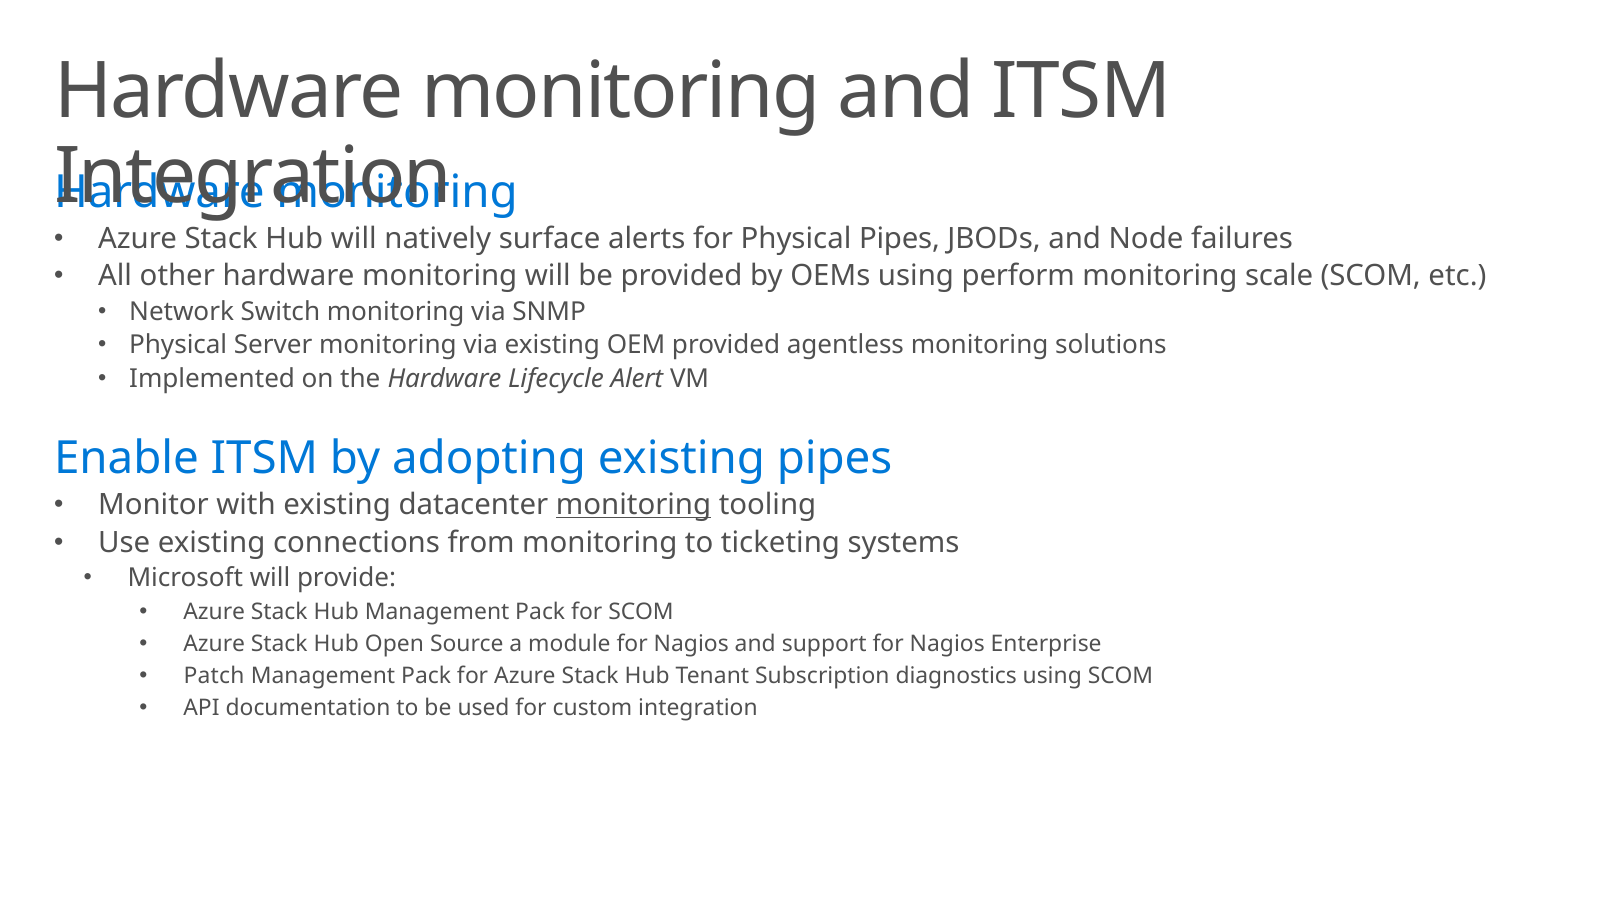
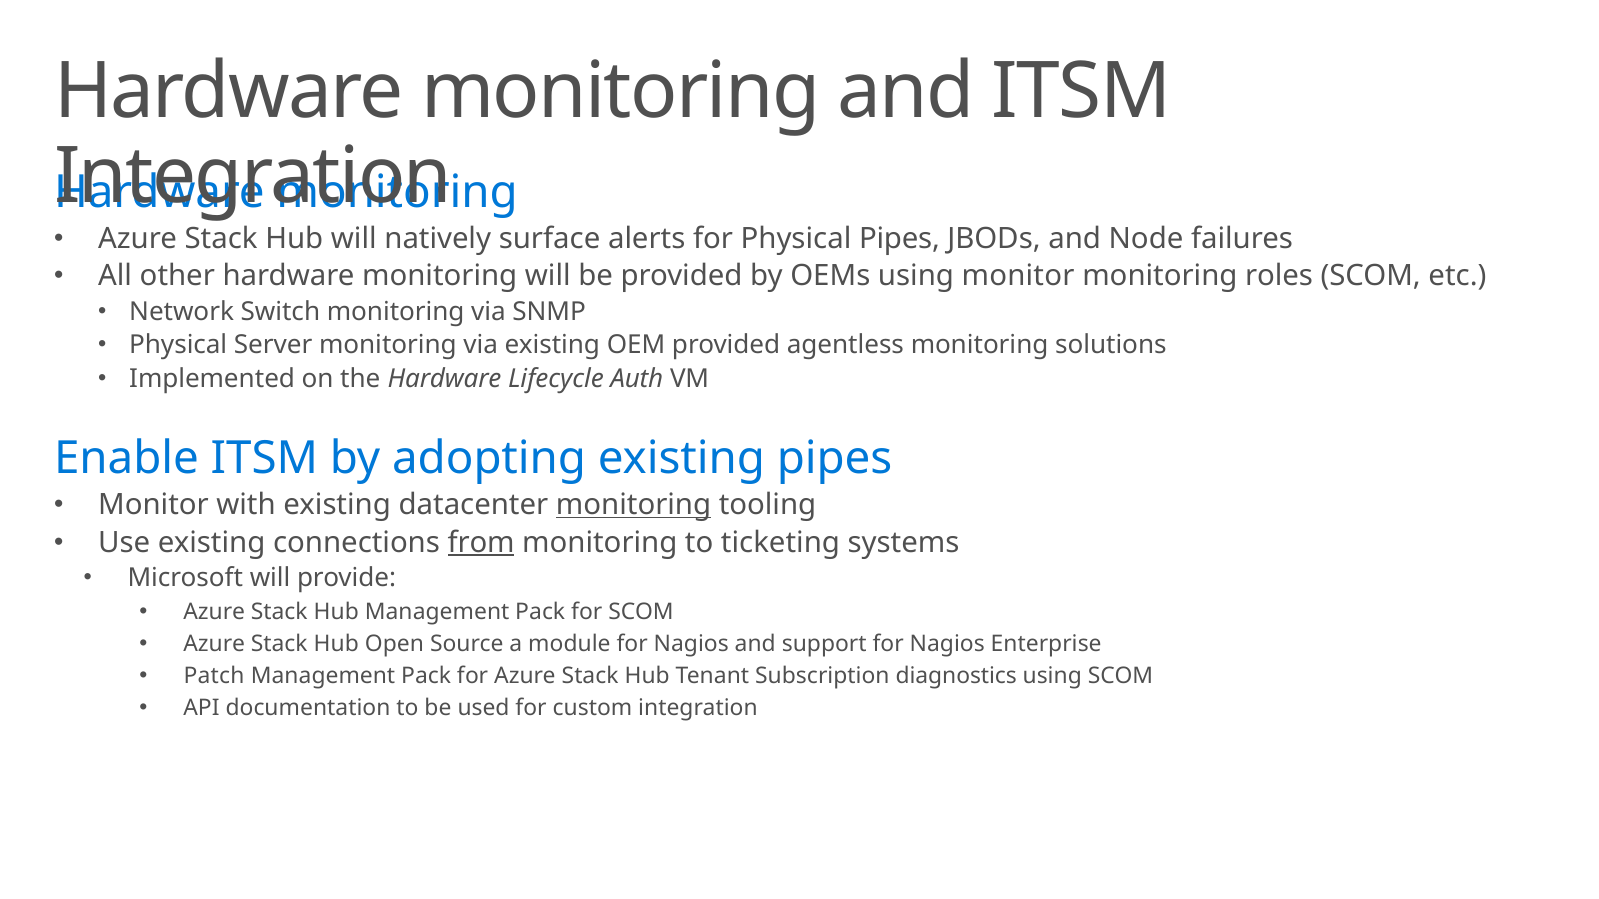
using perform: perform -> monitor
scale: scale -> roles
Alert: Alert -> Auth
from underline: none -> present
